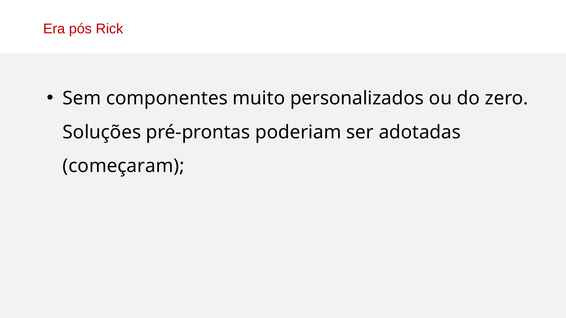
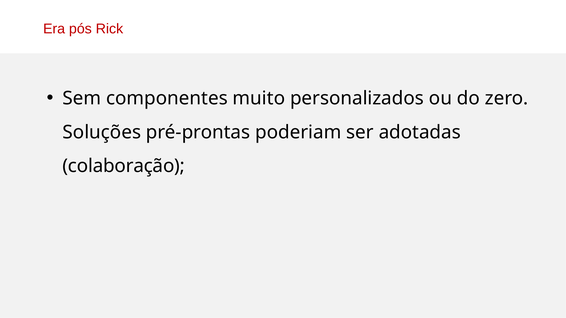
começaram: começaram -> colaboração
